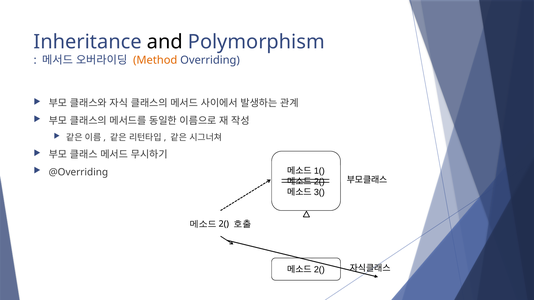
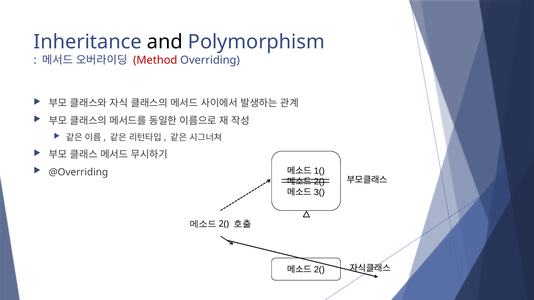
Method colour: orange -> red
